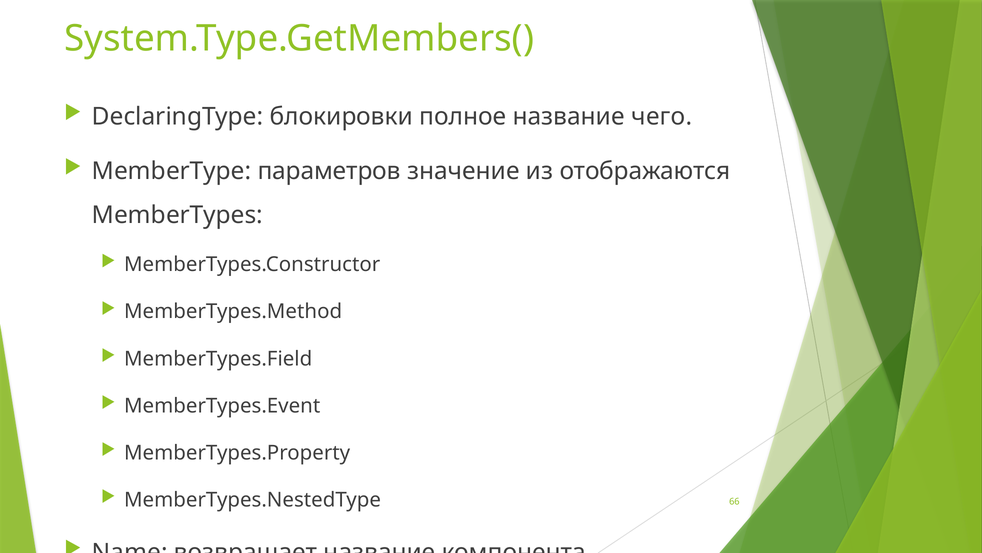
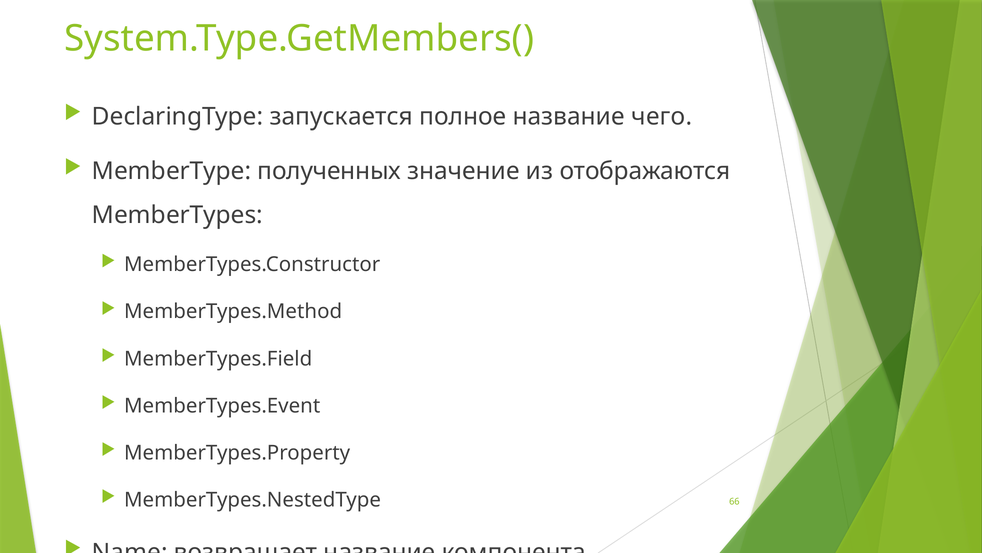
блокировки: блокировки -> запускается
параметров: параметров -> полученных
